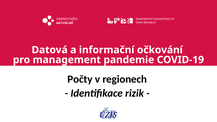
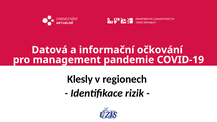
Počty: Počty -> Klesly
